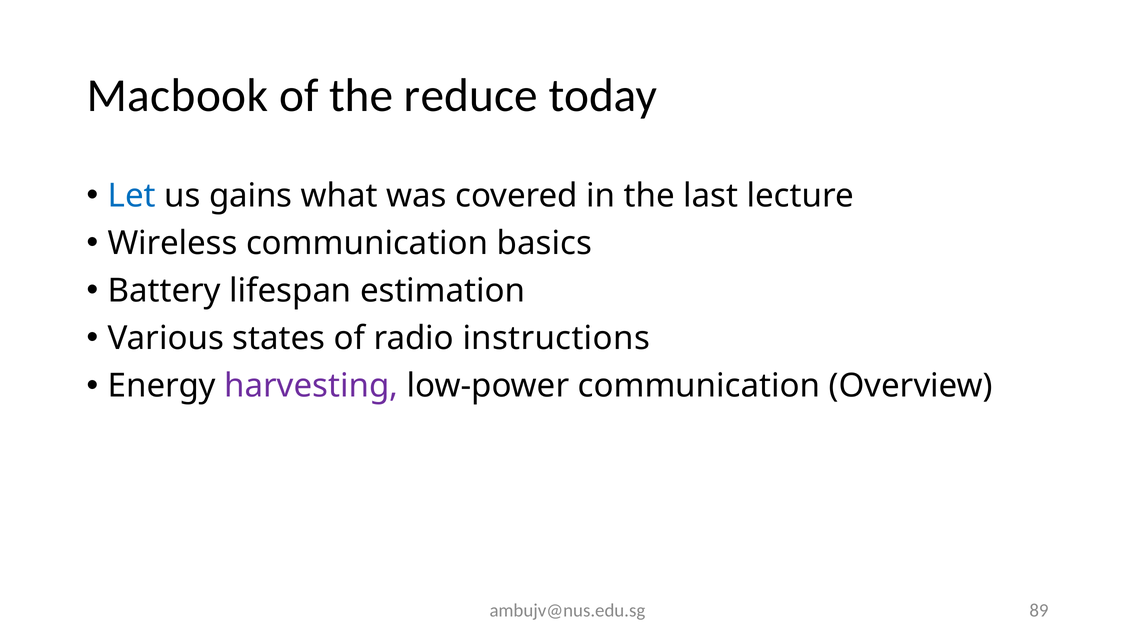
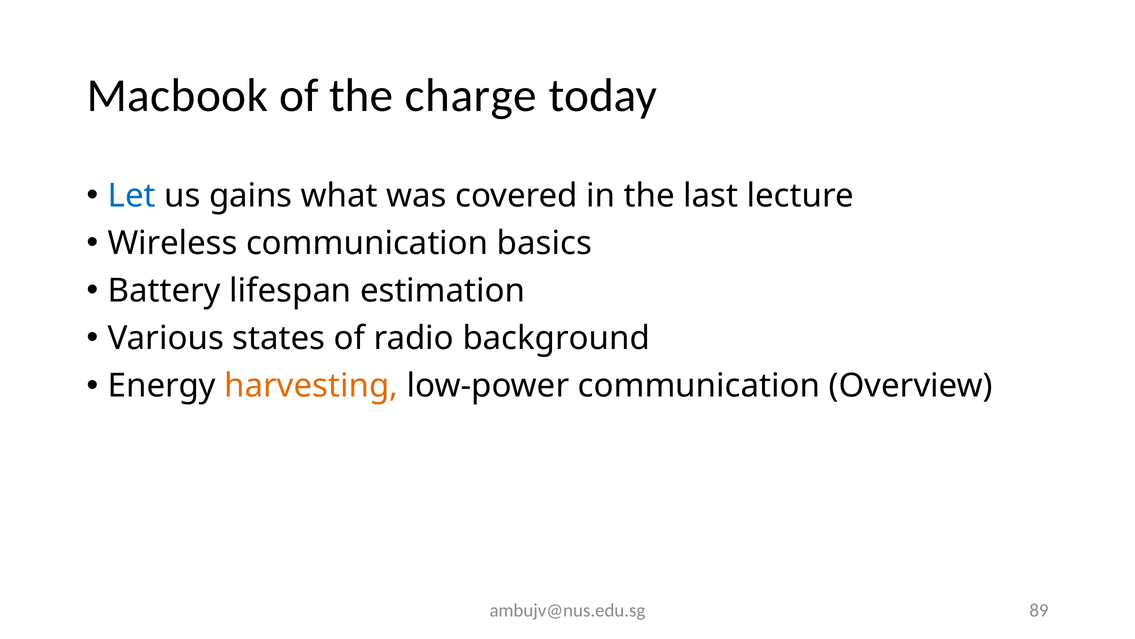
reduce: reduce -> charge
instructions: instructions -> background
harvesting colour: purple -> orange
